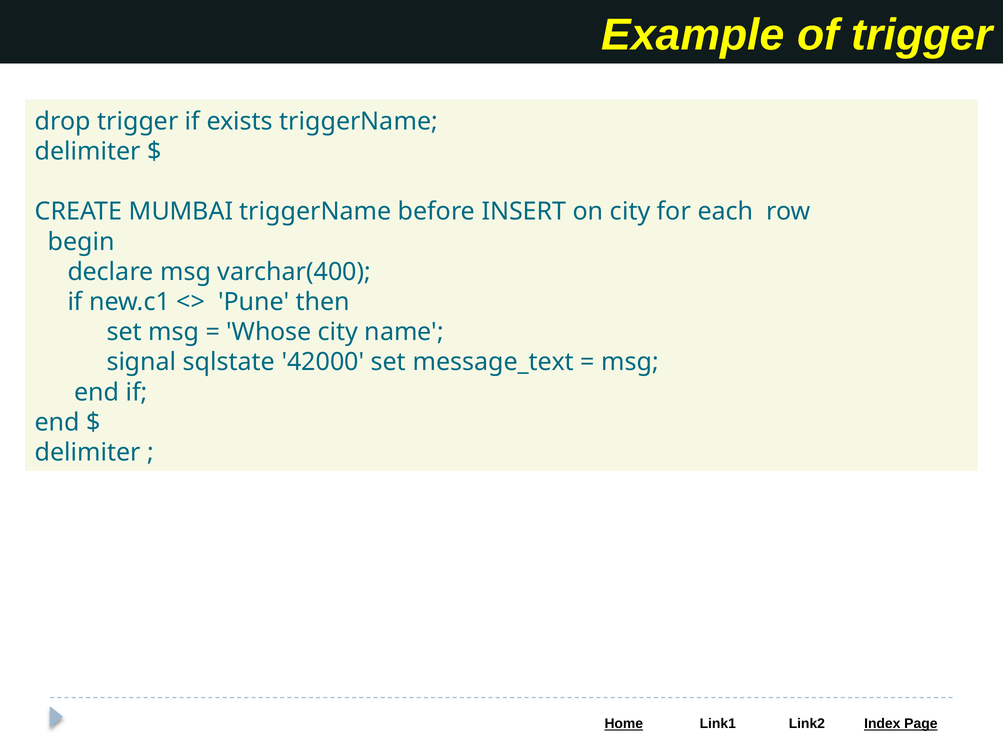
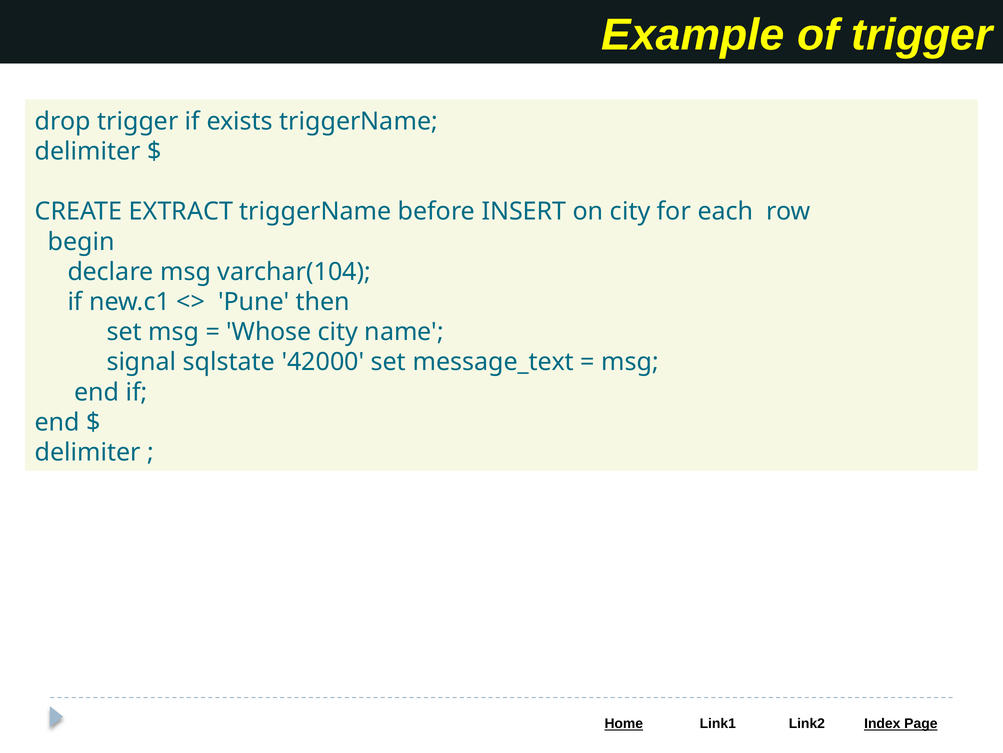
MUMBAI: MUMBAI -> EXTRACT
varchar(400: varchar(400 -> varchar(104
